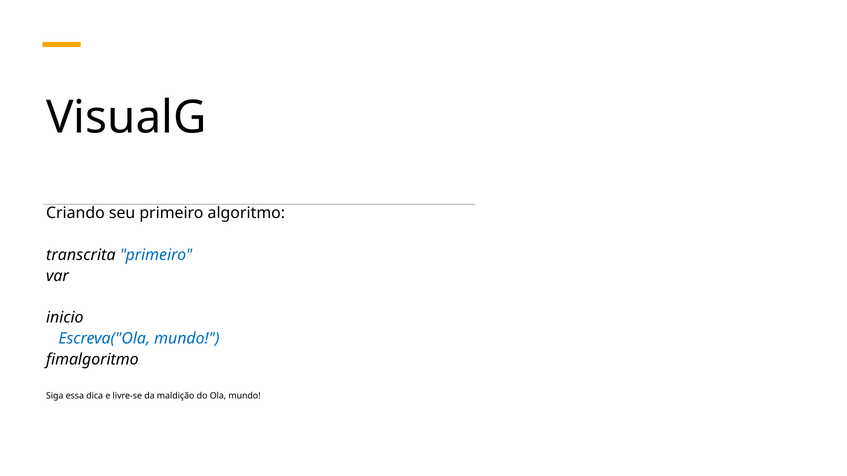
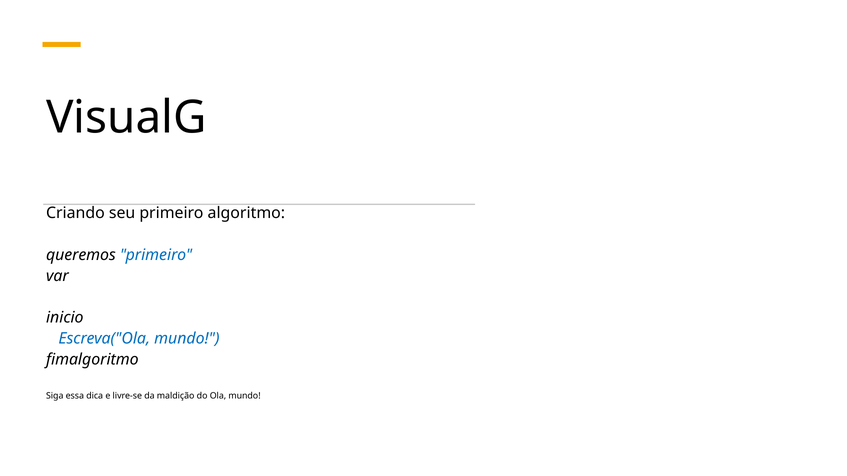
transcrita: transcrita -> queremos
